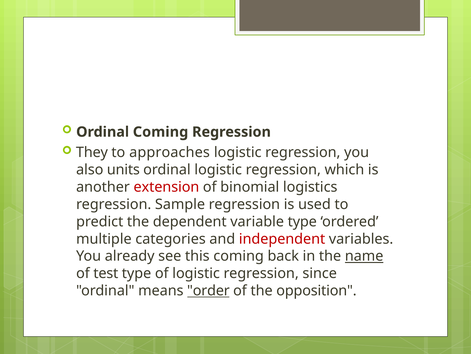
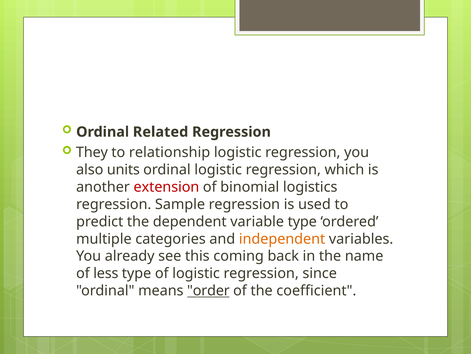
Ordinal Coming: Coming -> Related
approaches: approaches -> relationship
independent colour: red -> orange
name underline: present -> none
test: test -> less
opposition: opposition -> coefficient
